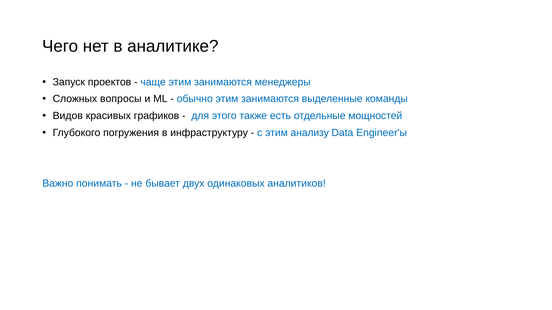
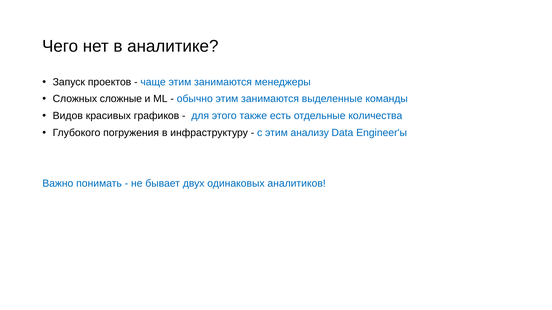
вопросы: вопросы -> сложные
мощностей: мощностей -> количества
